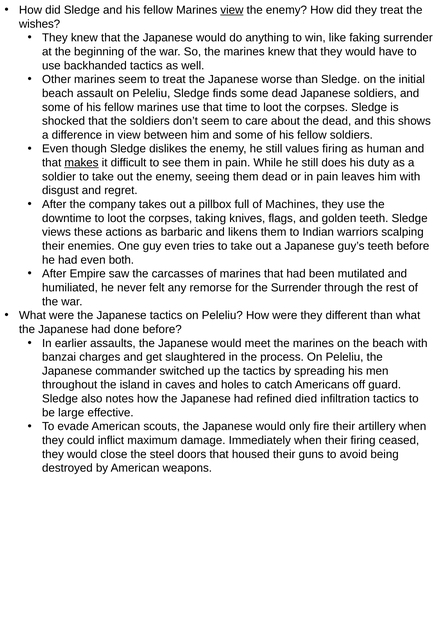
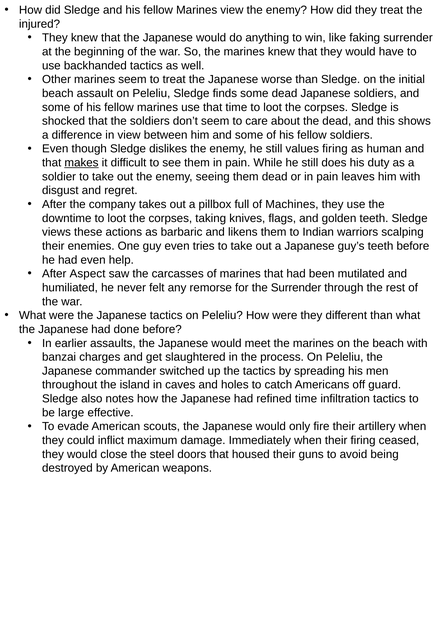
view at (232, 10) underline: present -> none
wishes: wishes -> injured
both: both -> help
Empire: Empire -> Aspect
refined died: died -> time
